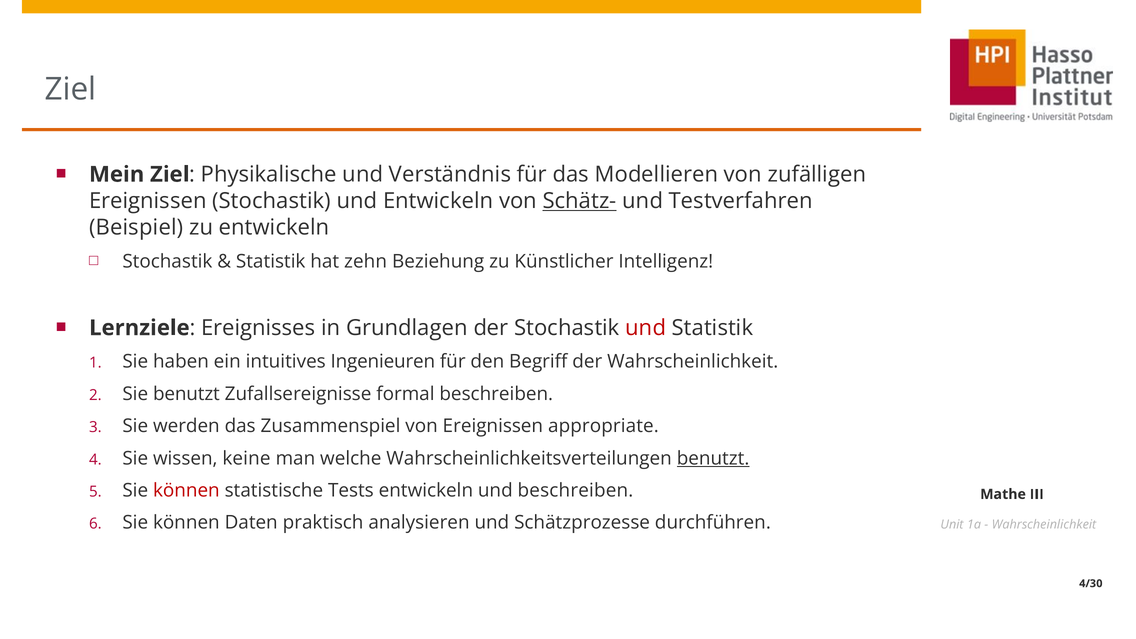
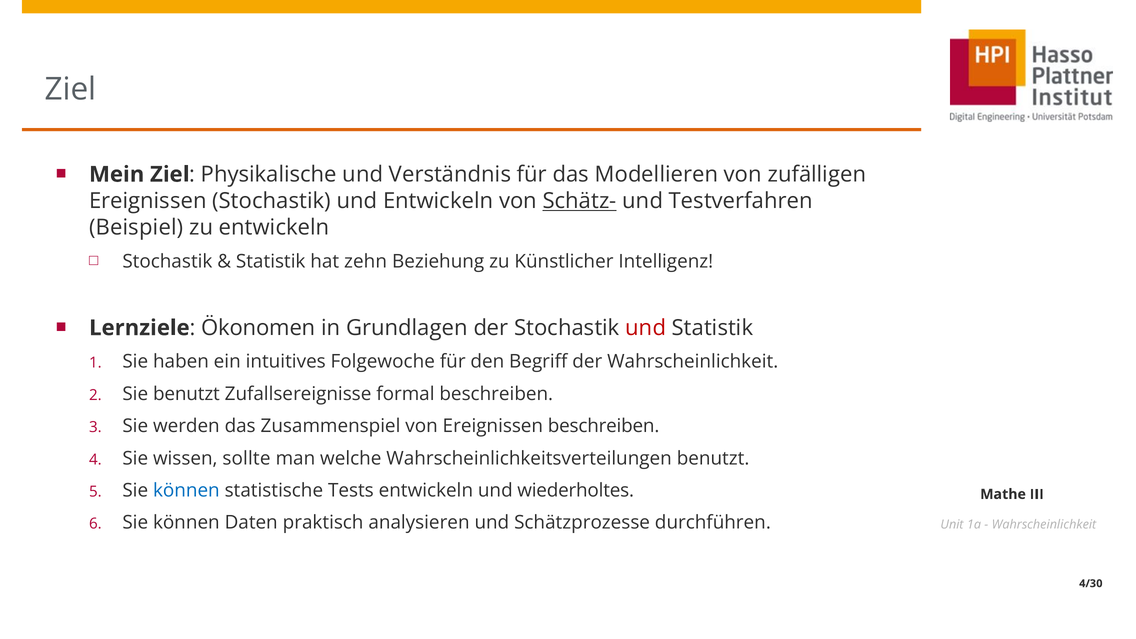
Ereignisses: Ereignisses -> Ökonomen
Ingenieuren: Ingenieuren -> Folgewoche
Ereignissen appropriate: appropriate -> beschreiben
keine: keine -> sollte
benutzt at (713, 458) underline: present -> none
können at (186, 491) colour: red -> blue
und beschreiben: beschreiben -> wiederholtes
